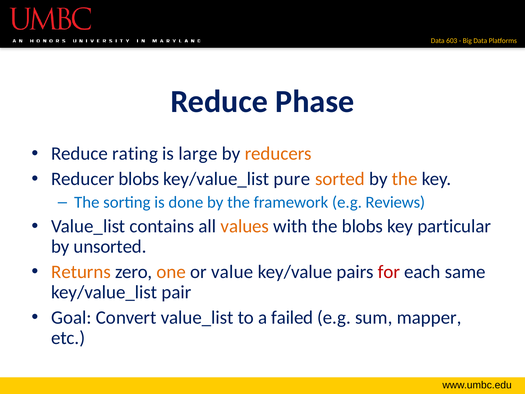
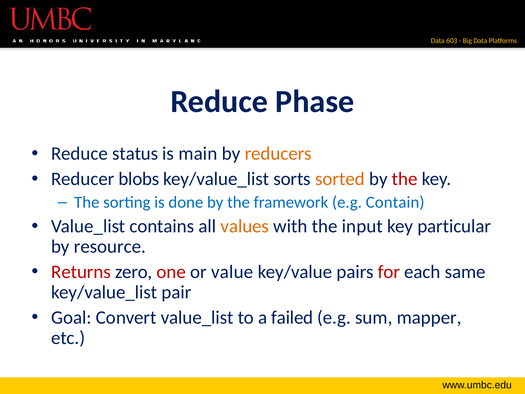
rating: rating -> status
large: large -> main
pure: pure -> sorts
the at (405, 179) colour: orange -> red
Reviews: Reviews -> Contain
the blobs: blobs -> input
unsorted: unsorted -> resource
Returns colour: orange -> red
one colour: orange -> red
